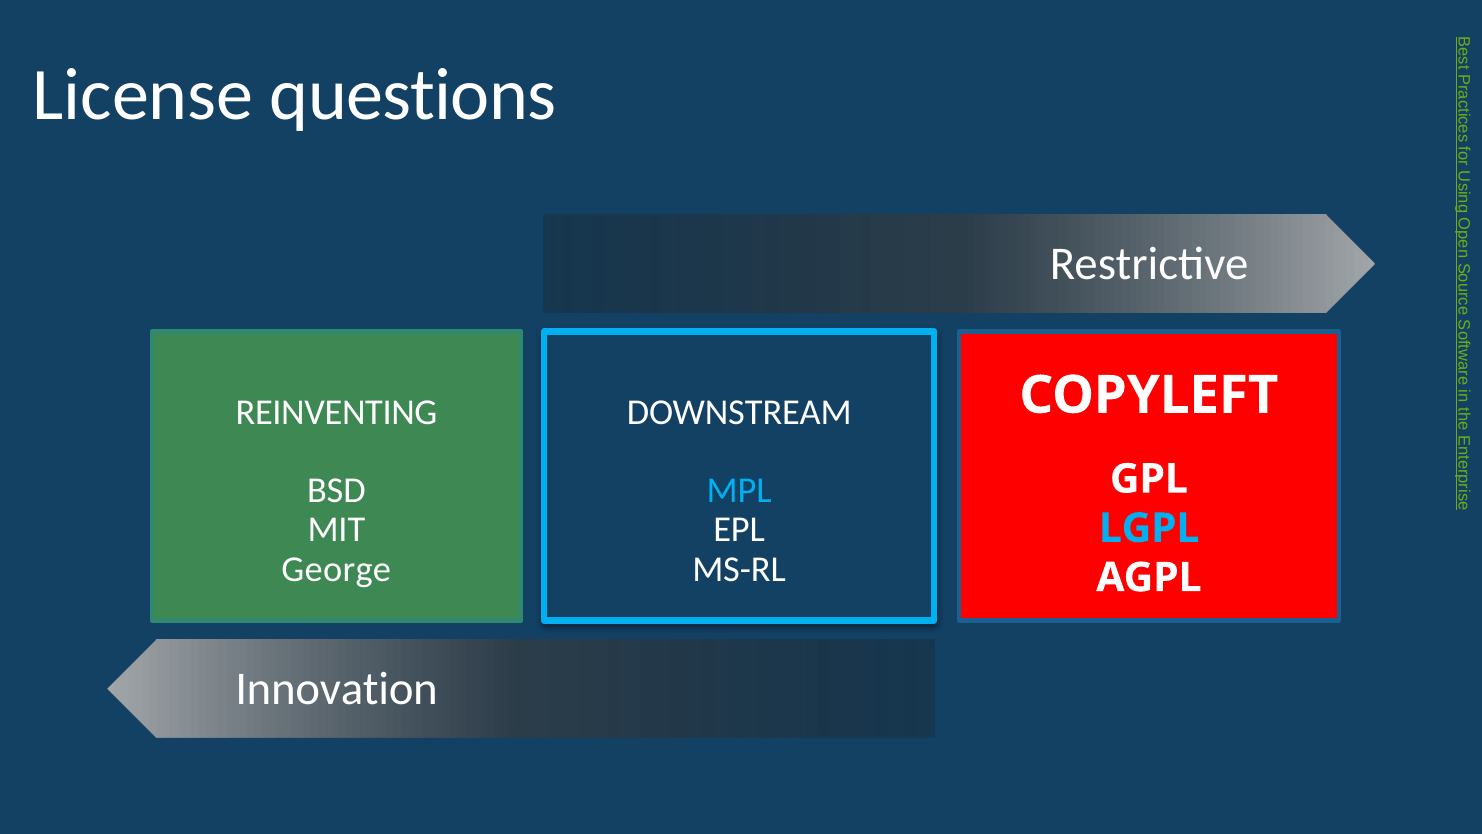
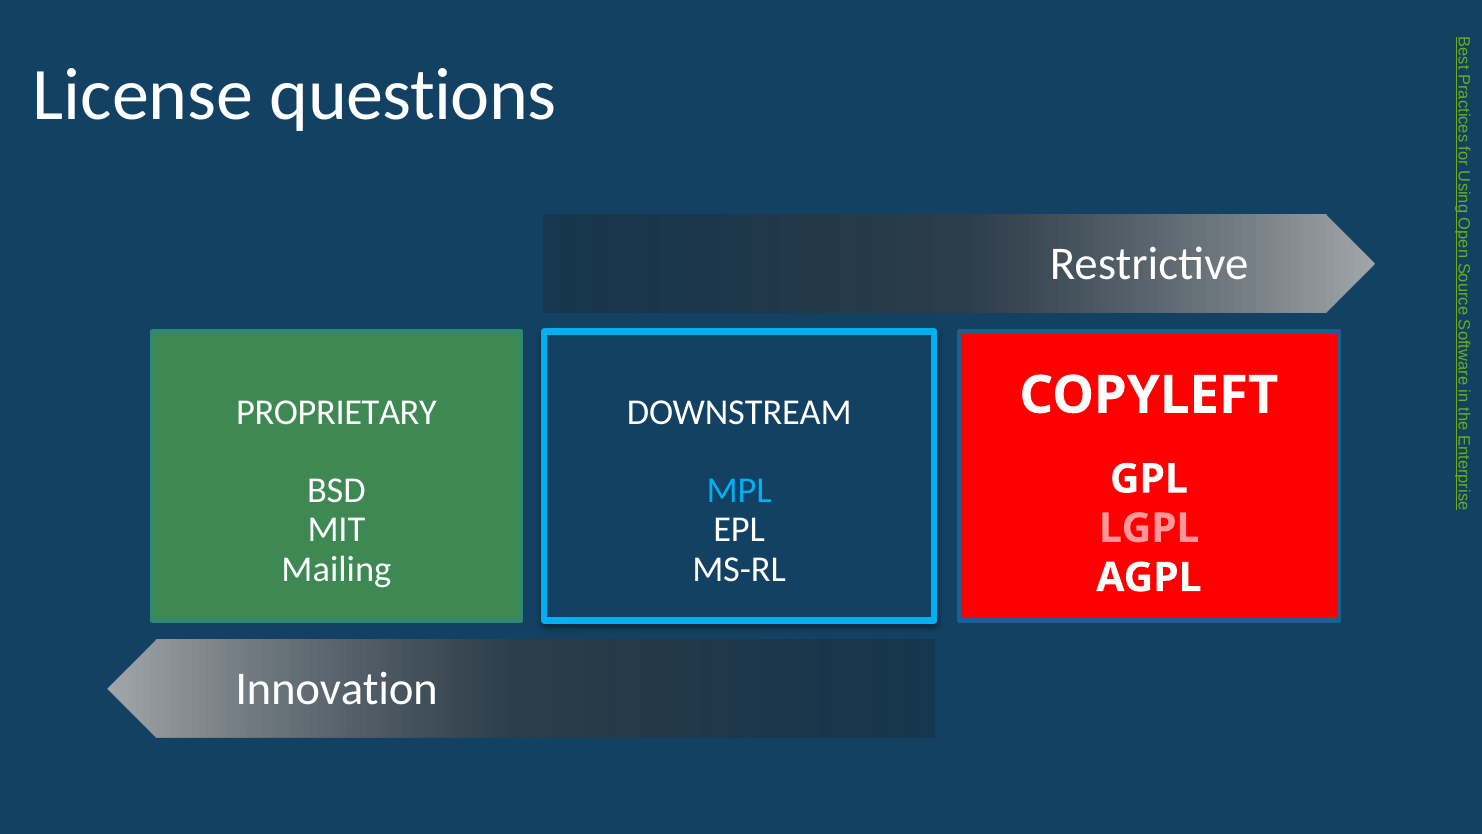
REINVENTING: REINVENTING -> PROPRIETARY
LGPL colour: light blue -> pink
George: George -> Mailing
